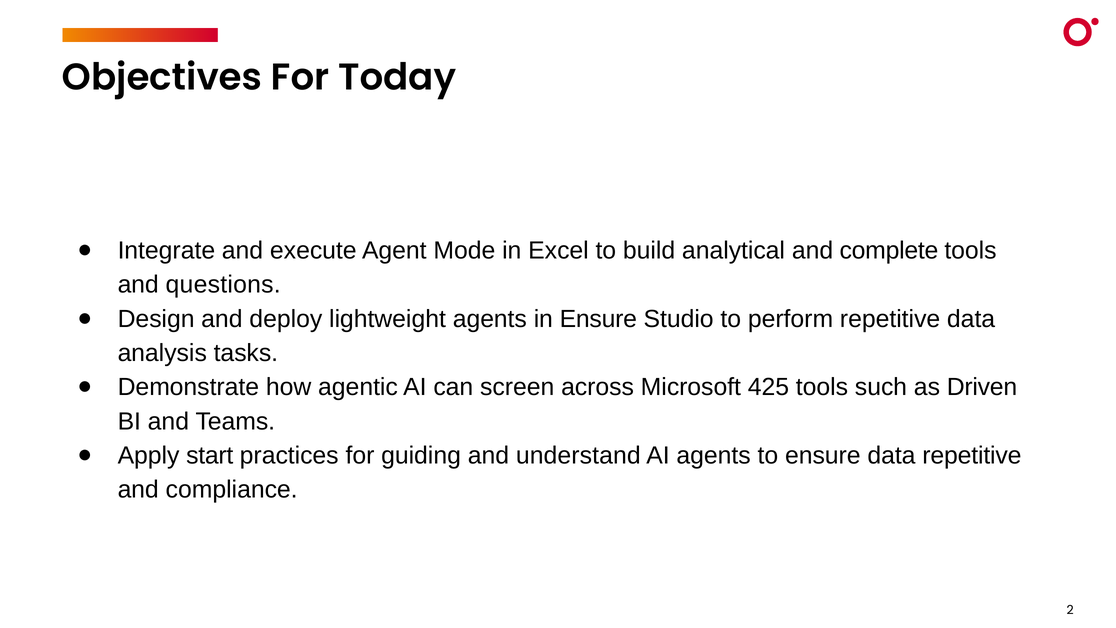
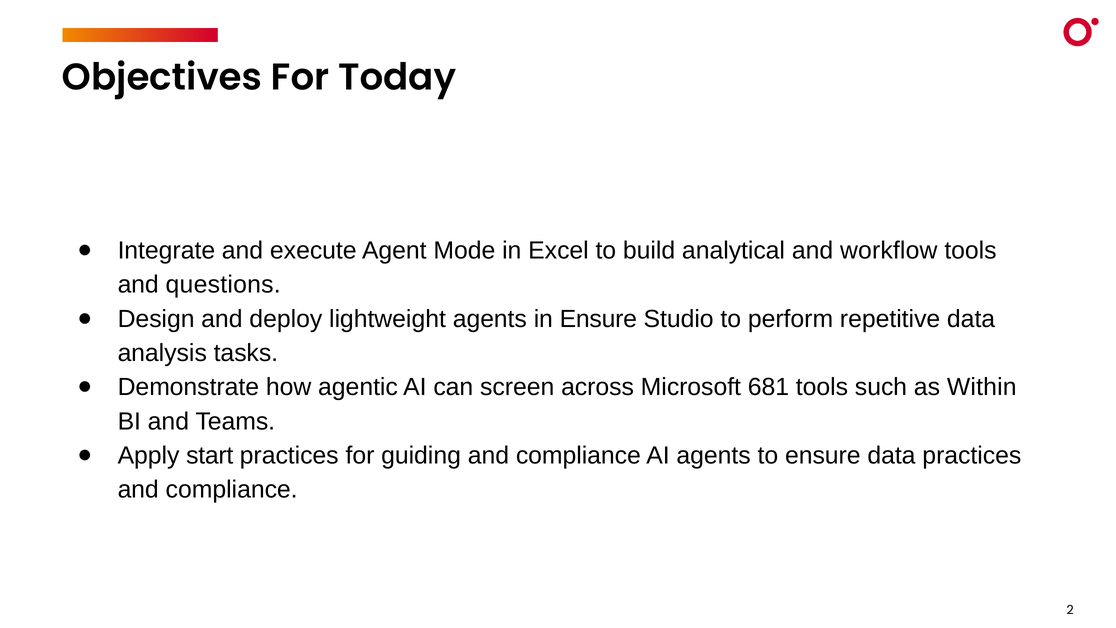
complete: complete -> workflow
425: 425 -> 681
Driven: Driven -> Within
guiding and understand: understand -> compliance
data repetitive: repetitive -> practices
